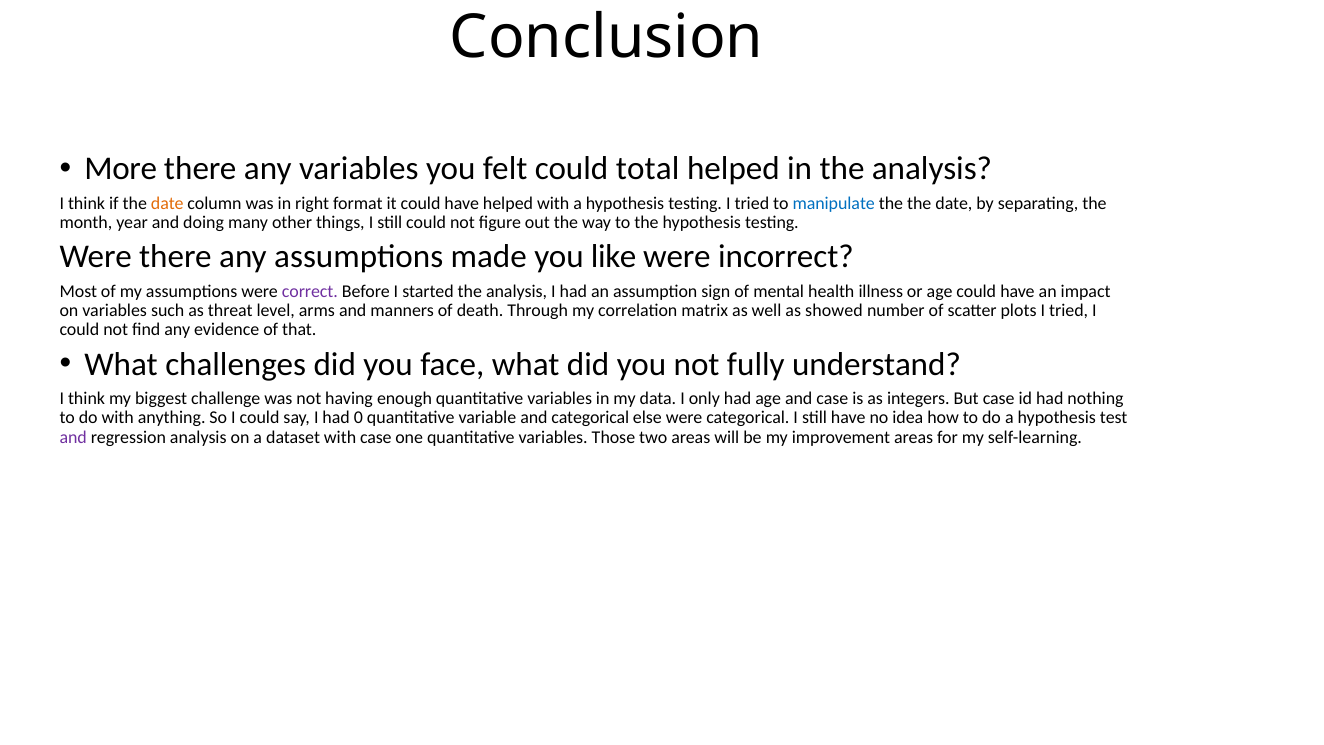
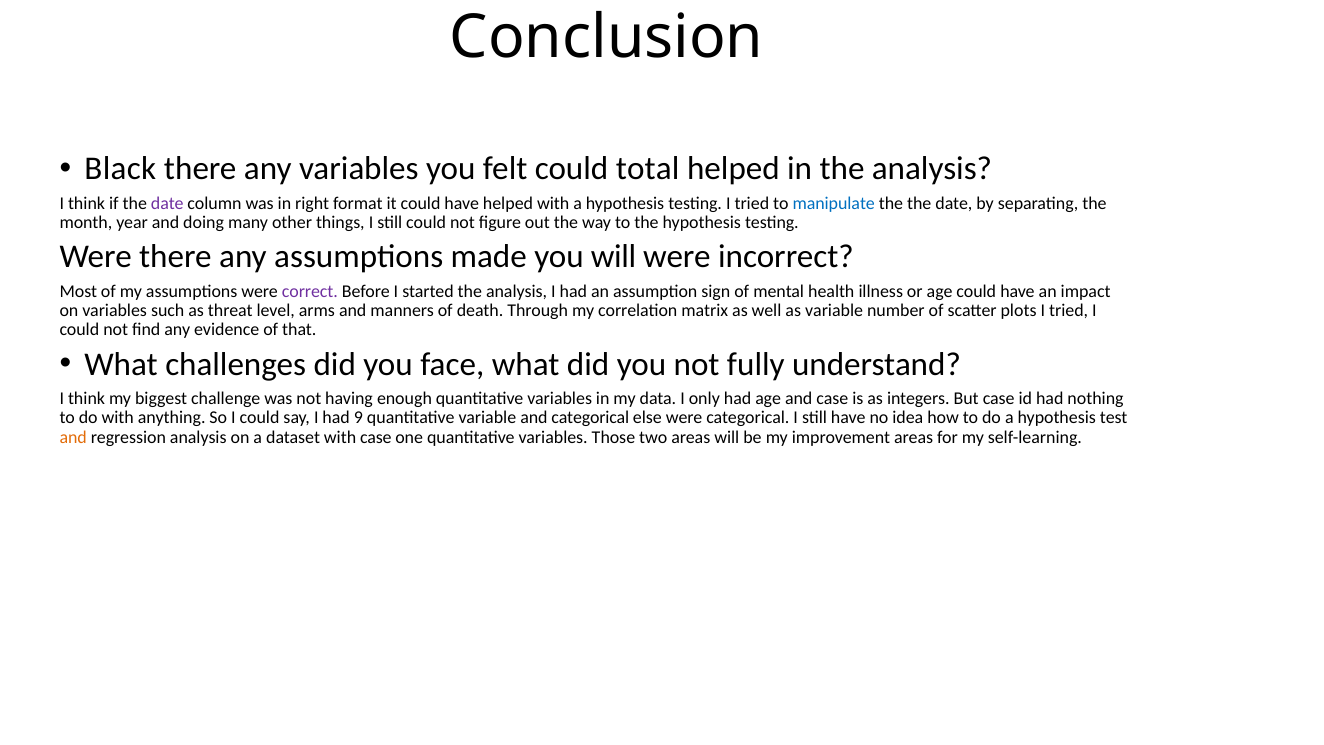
More: More -> Black
date at (167, 203) colour: orange -> purple
you like: like -> will
as showed: showed -> variable
0: 0 -> 9
and at (73, 437) colour: purple -> orange
